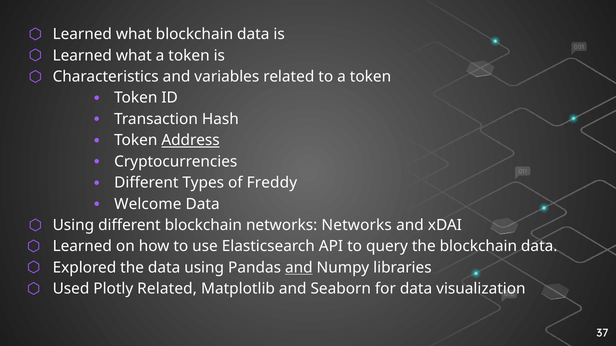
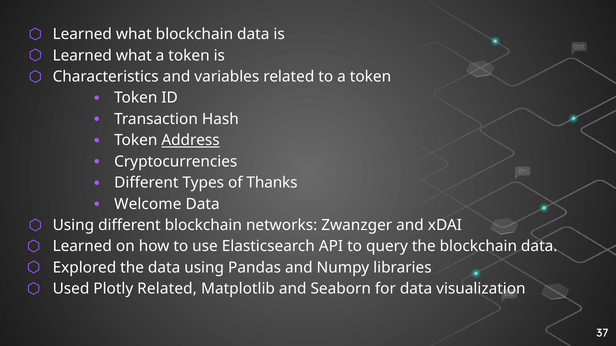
Freddy: Freddy -> Thanks
networks Networks: Networks -> Zwanzger
and at (299, 268) underline: present -> none
